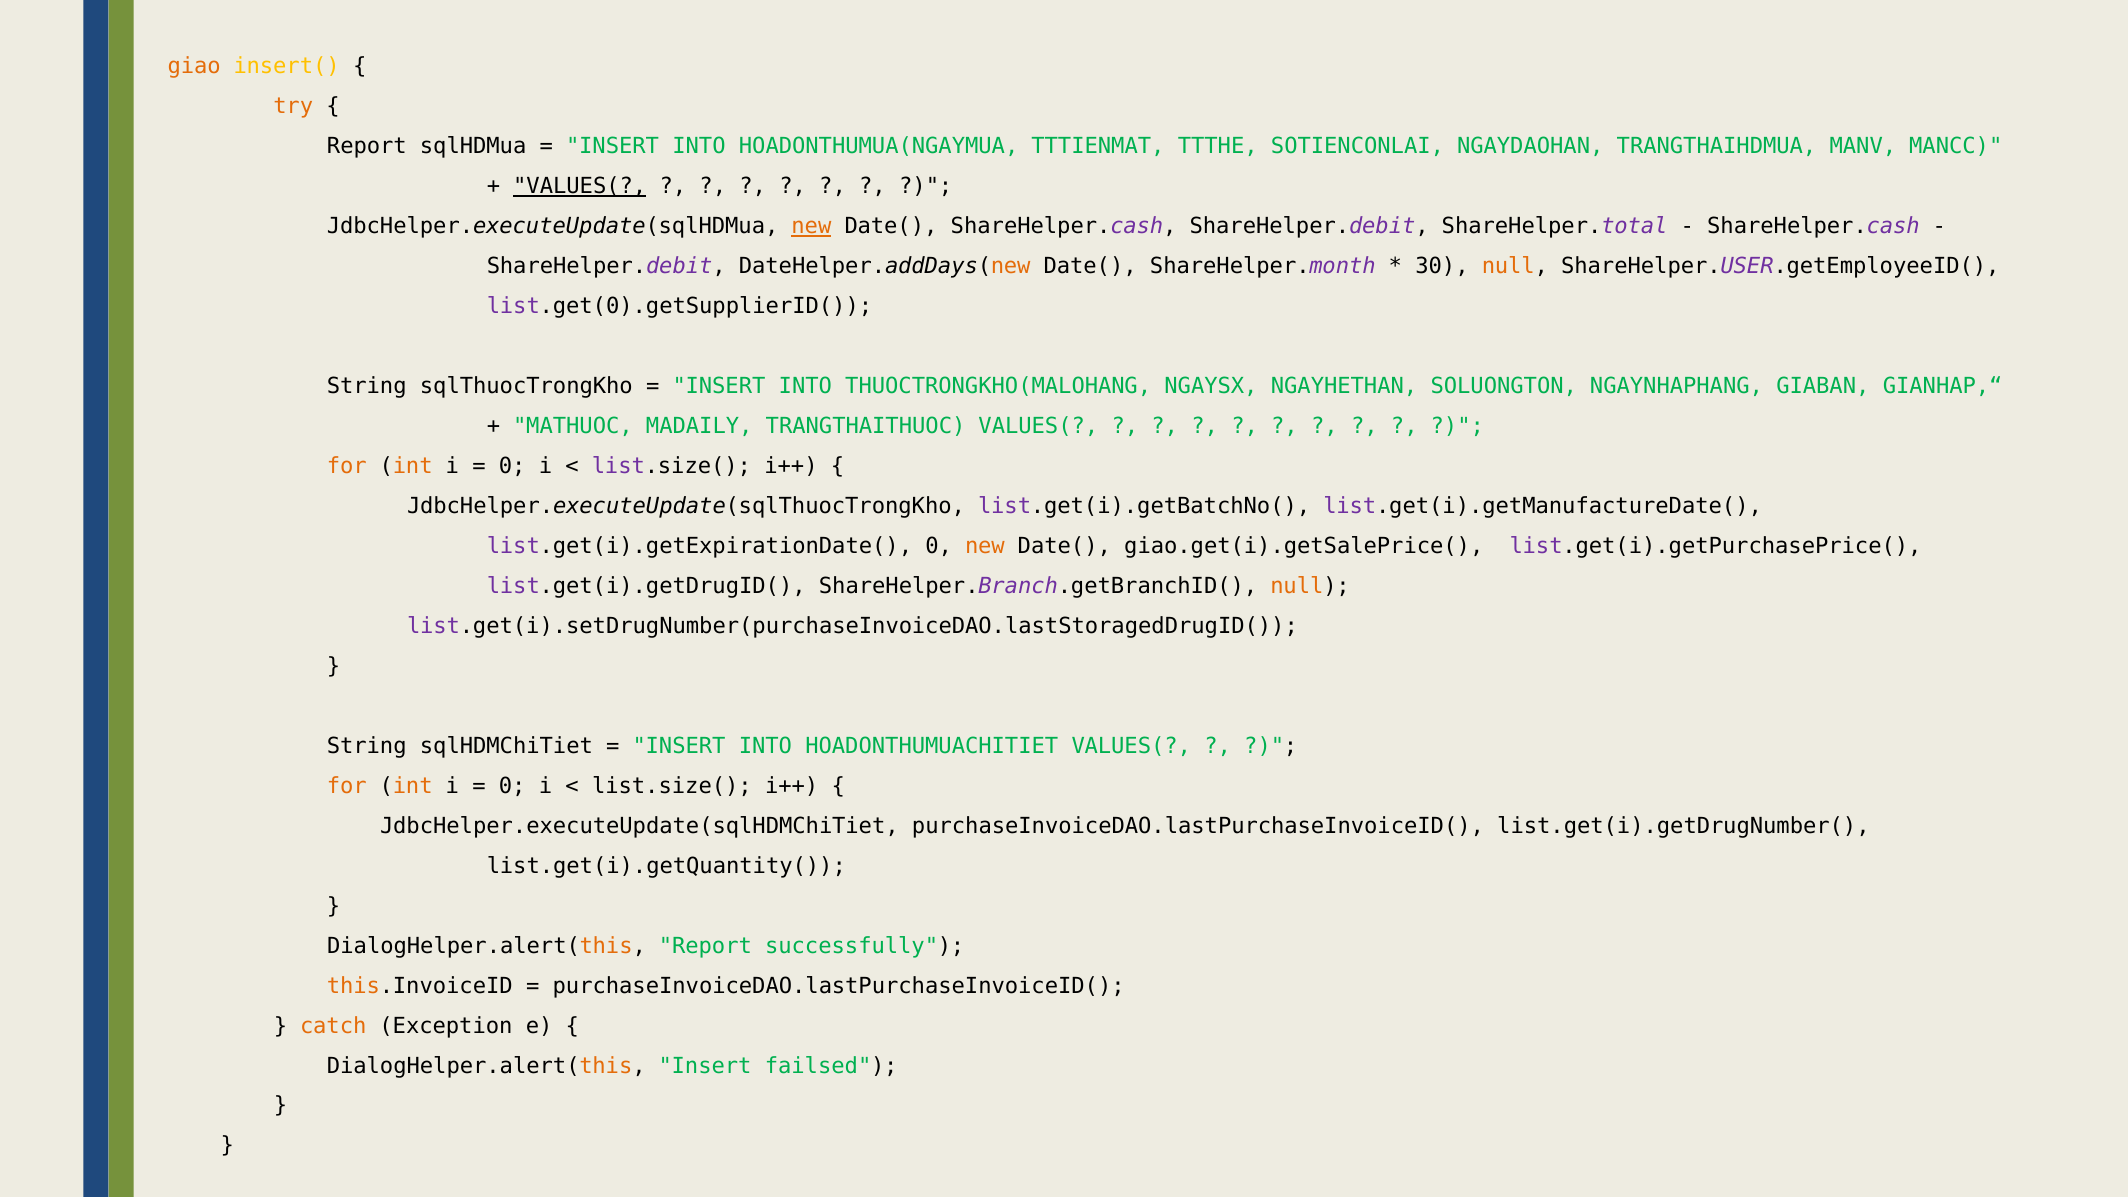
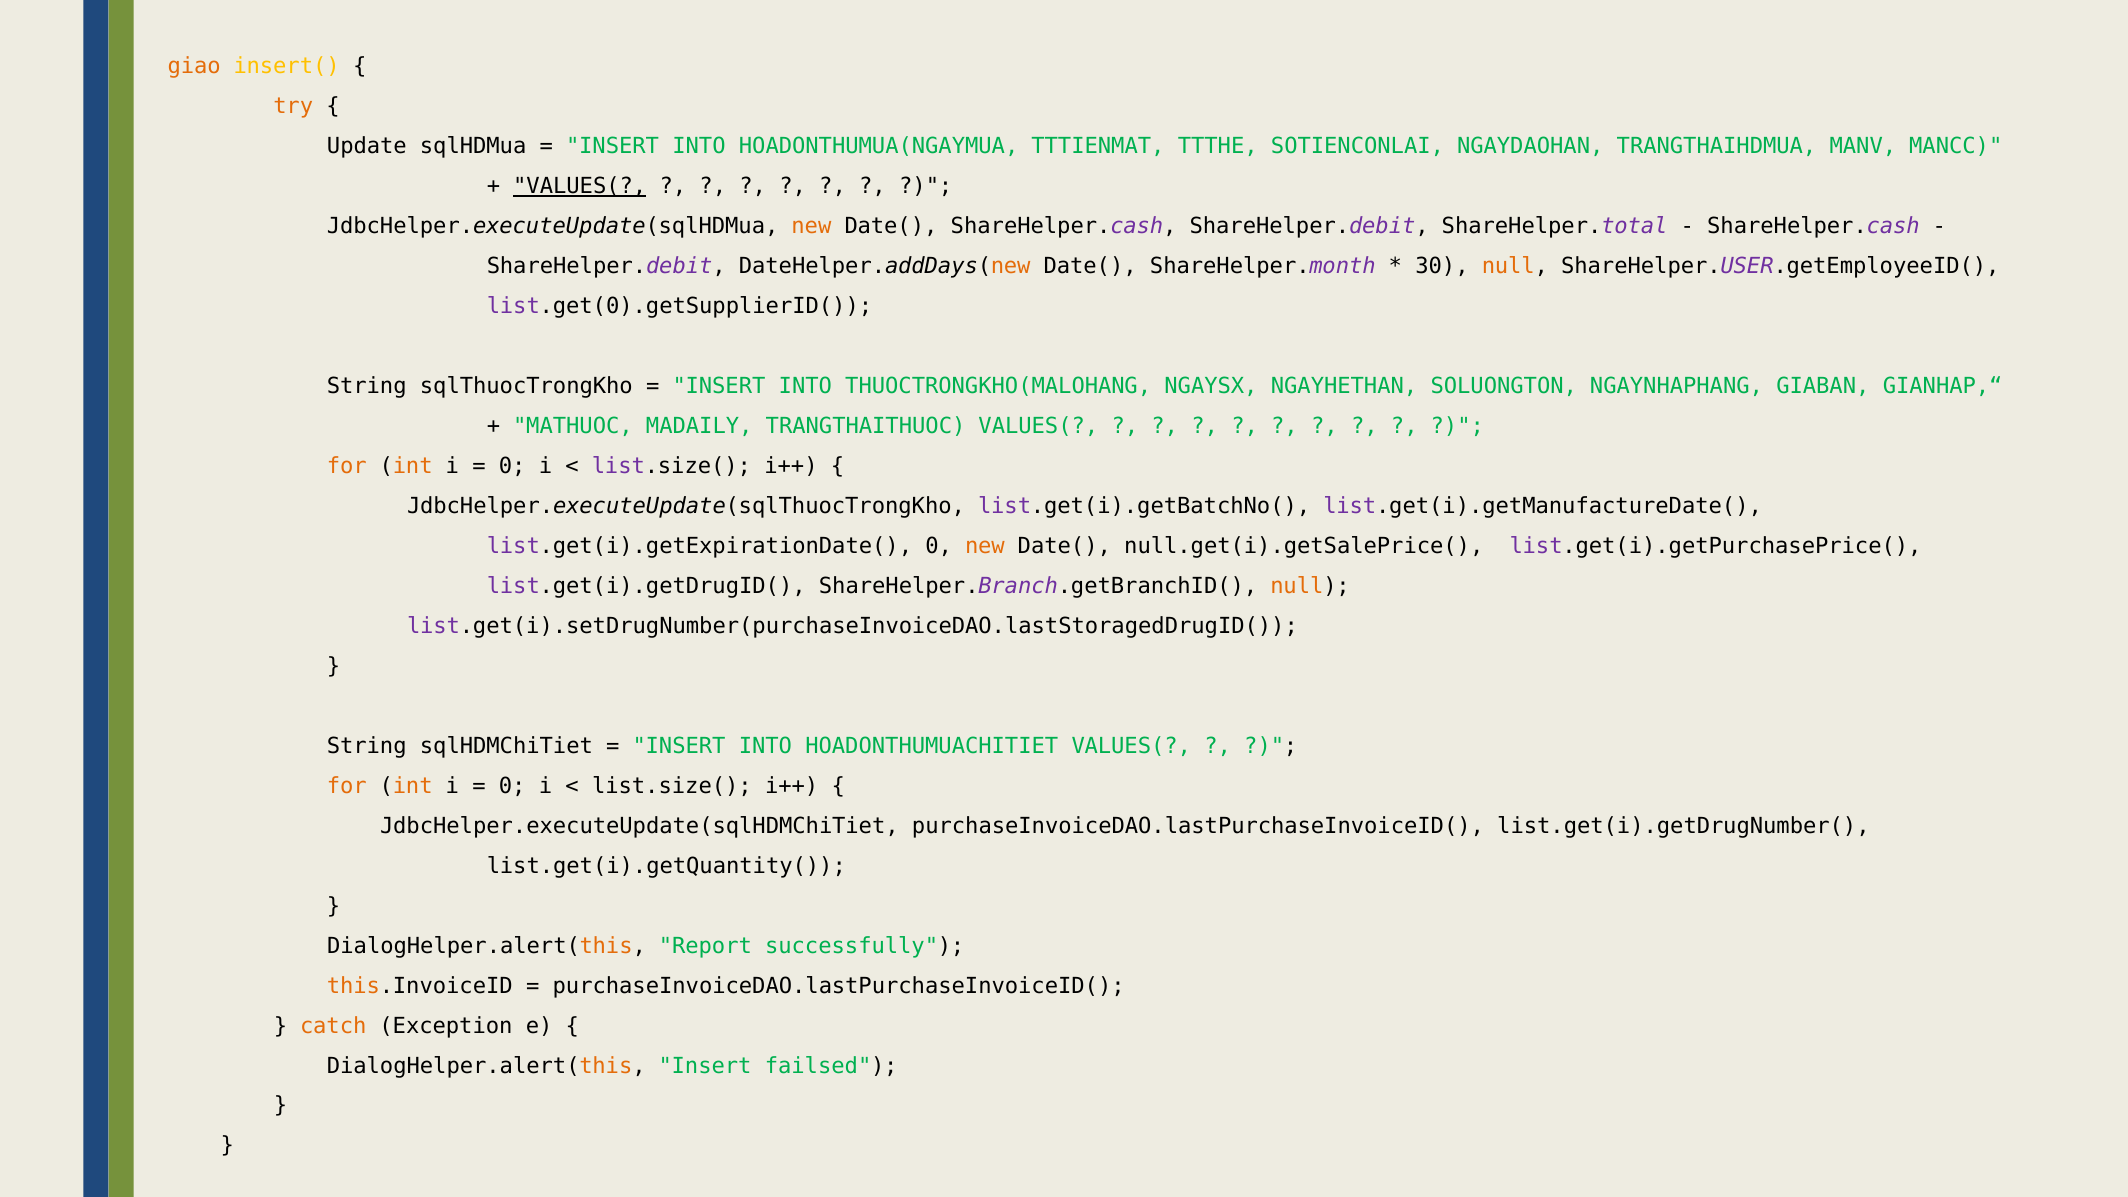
Report at (367, 147): Report -> Update
new at (811, 226) underline: present -> none
giao.get(i).getSalePrice(: giao.get(i).getSalePrice( -> null.get(i).getSalePrice(
